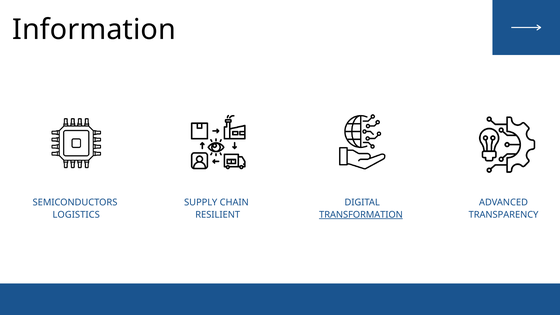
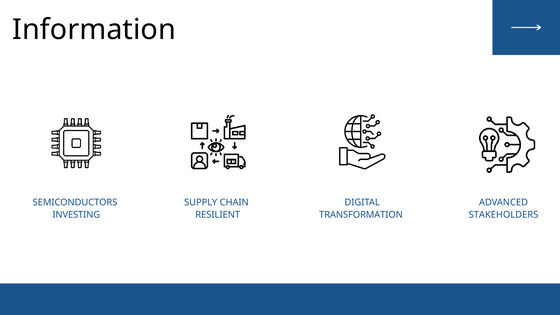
LOGISTICS: LOGISTICS -> INVESTING
TRANSFORMATION underline: present -> none
TRANSPARENCY: TRANSPARENCY -> STAKEHOLDERS
